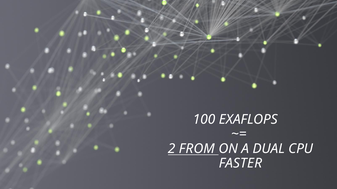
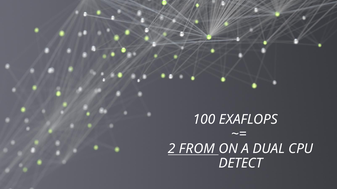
FASTER: FASTER -> DETECT
